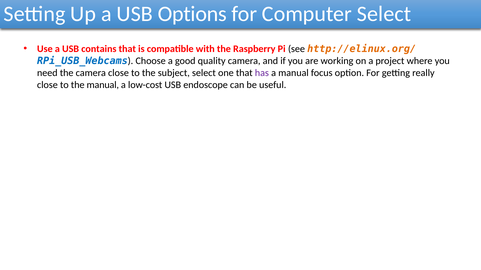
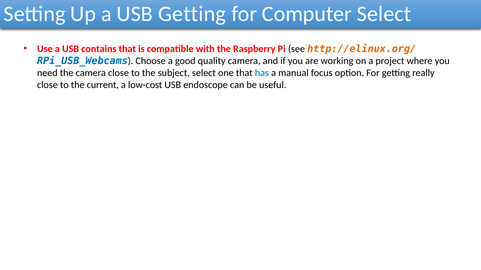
USB Options: Options -> Getting
has colour: purple -> blue
the manual: manual -> current
